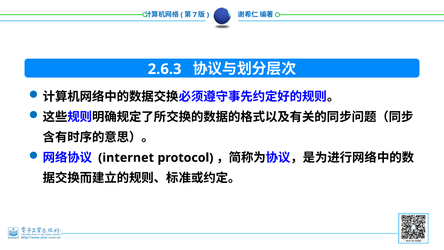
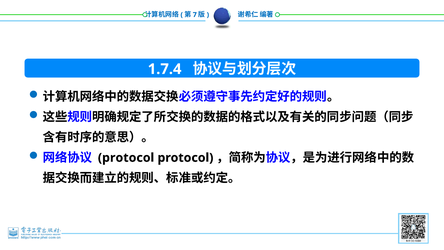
2.6.3: 2.6.3 -> 1.7.4
internet at (126, 158): internet -> protocol
